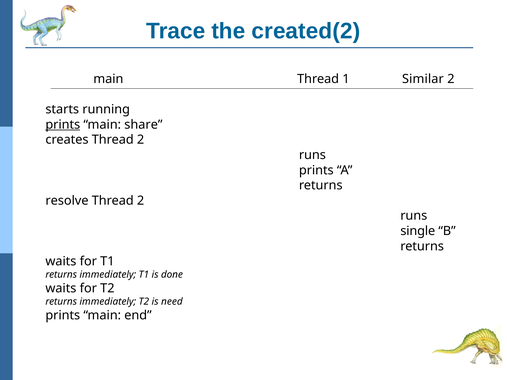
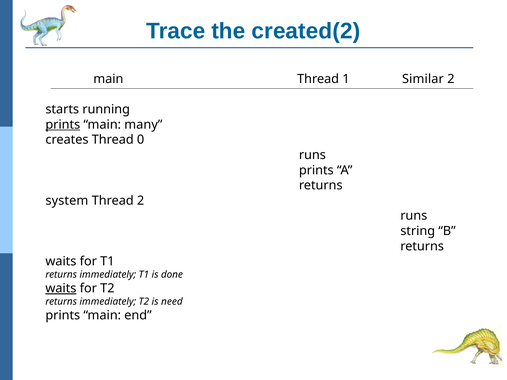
share: share -> many
creates Thread 2: 2 -> 0
resolve: resolve -> system
single: single -> string
waits at (61, 289) underline: none -> present
